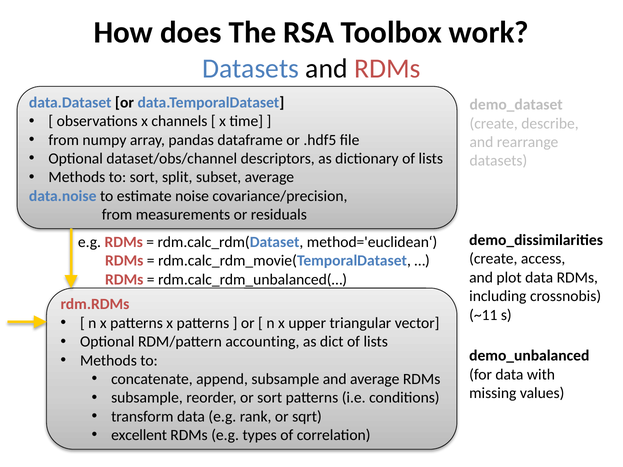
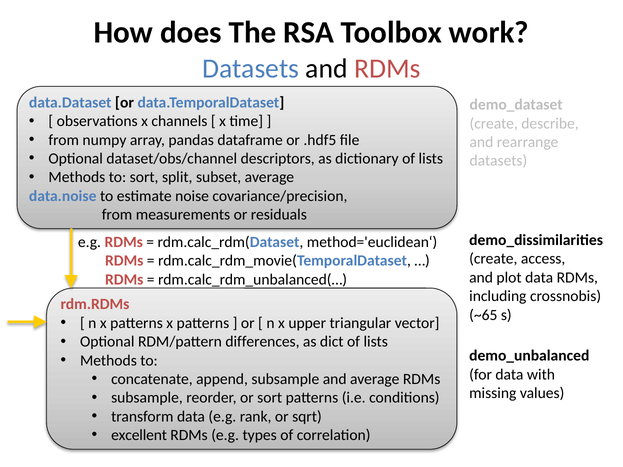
~11: ~11 -> ~65
accounting: accounting -> differences
